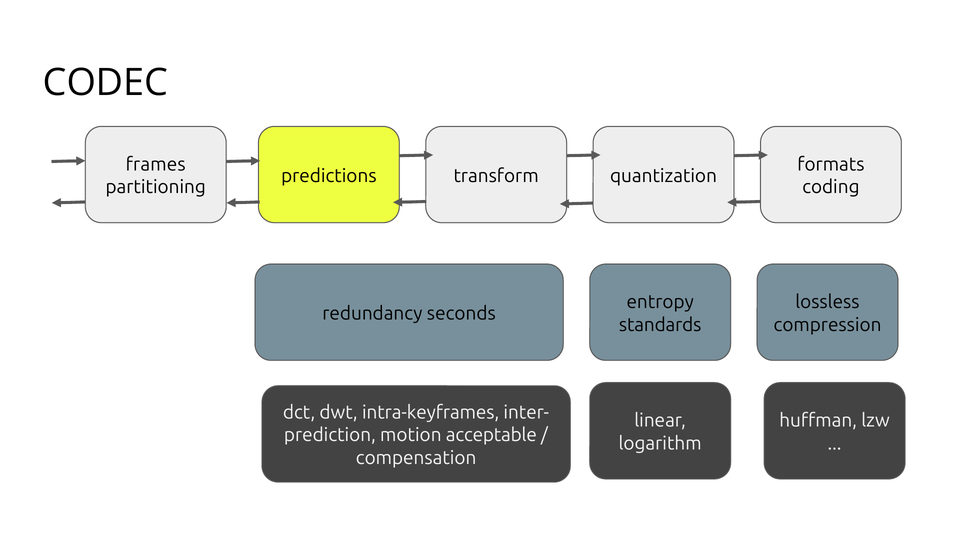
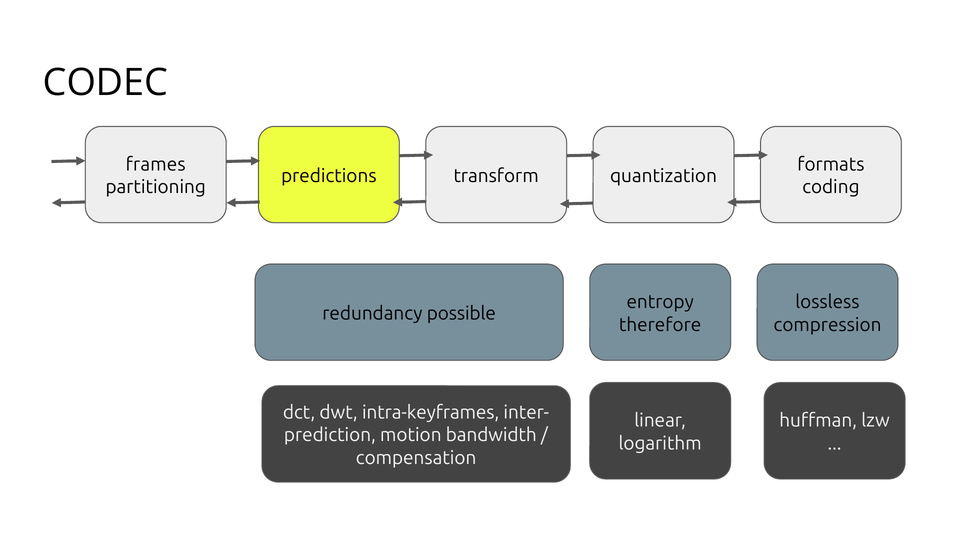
seconds: seconds -> possible
standards: standards -> therefore
acceptable: acceptable -> bandwidth
